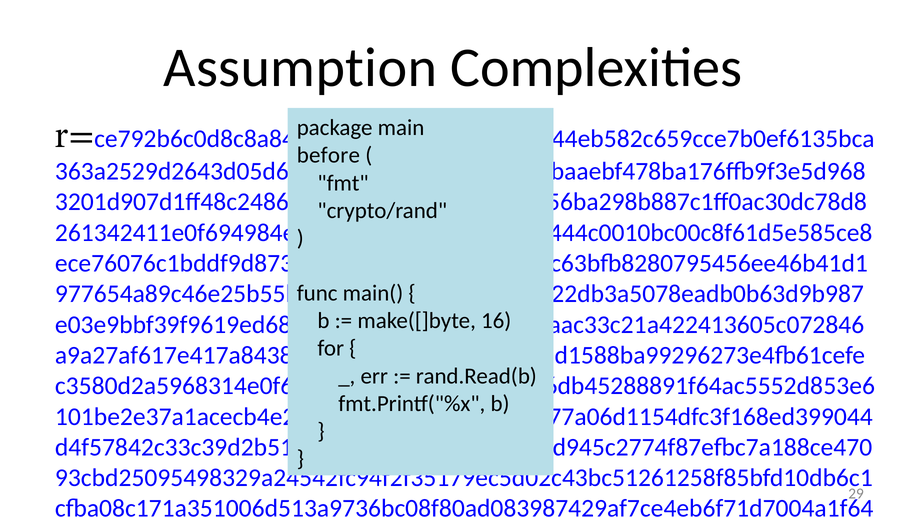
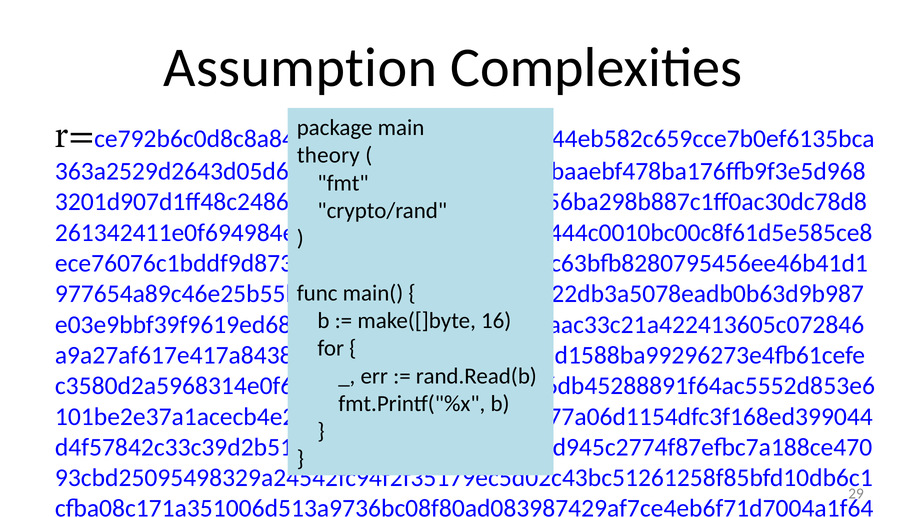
before: before -> theory
